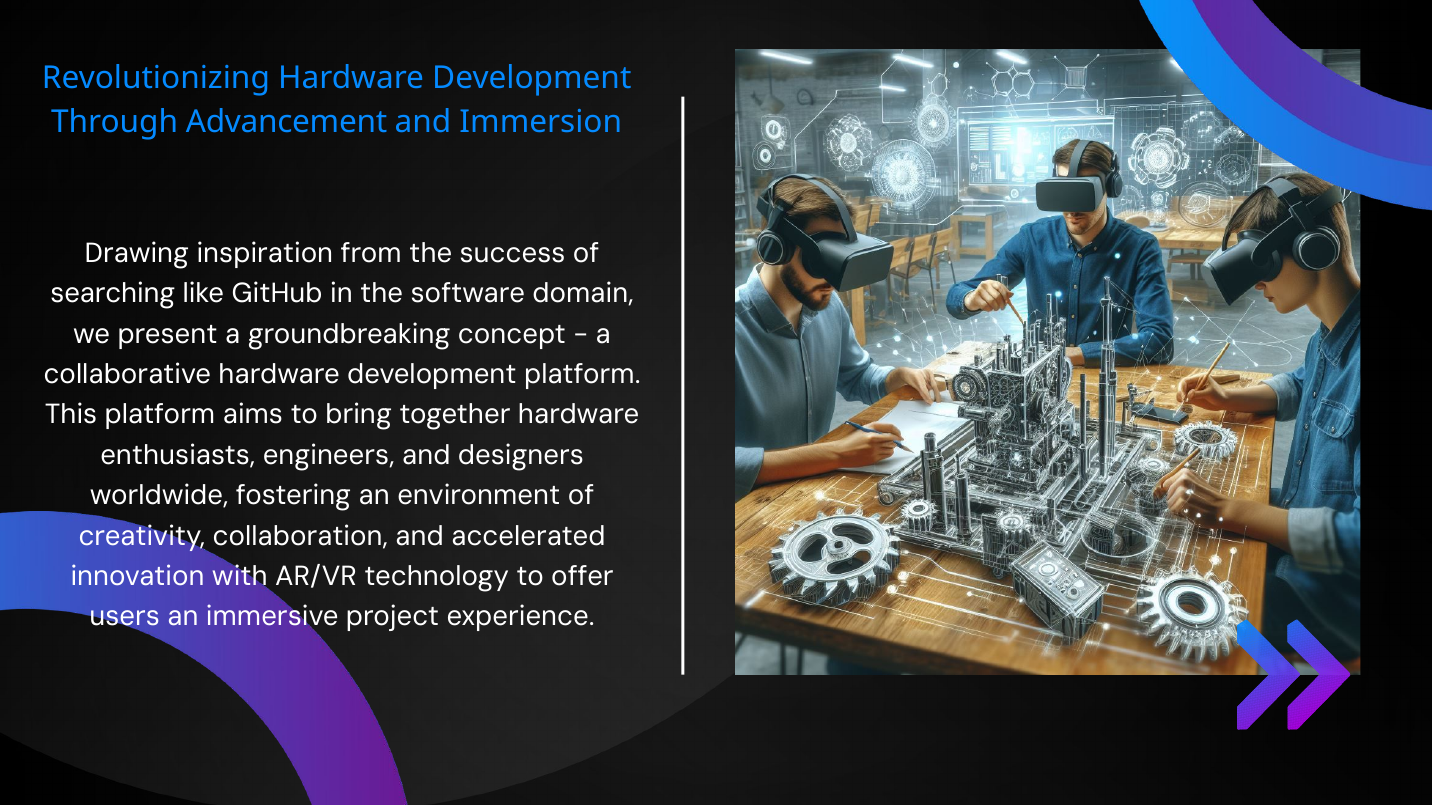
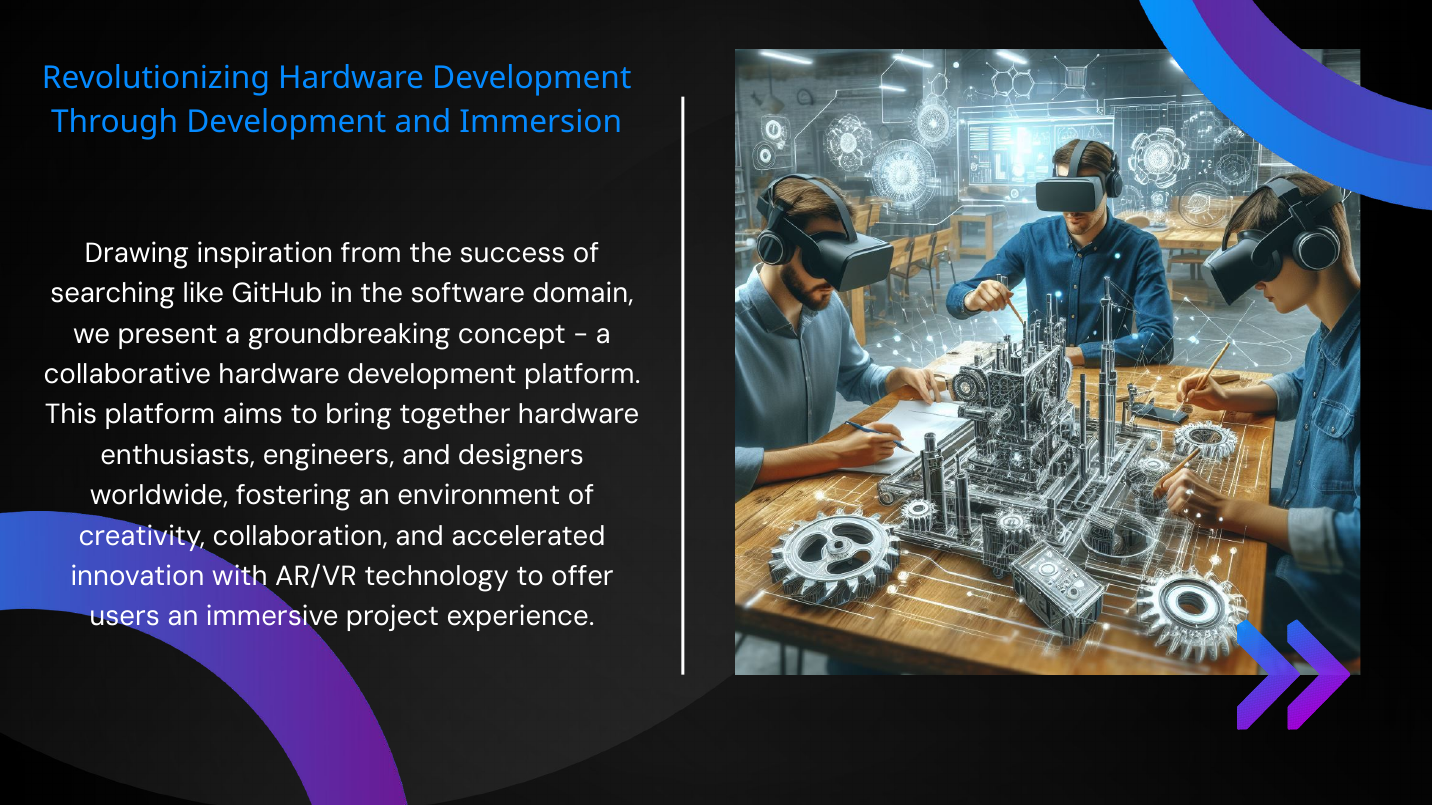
Through Advancement: Advancement -> Development
